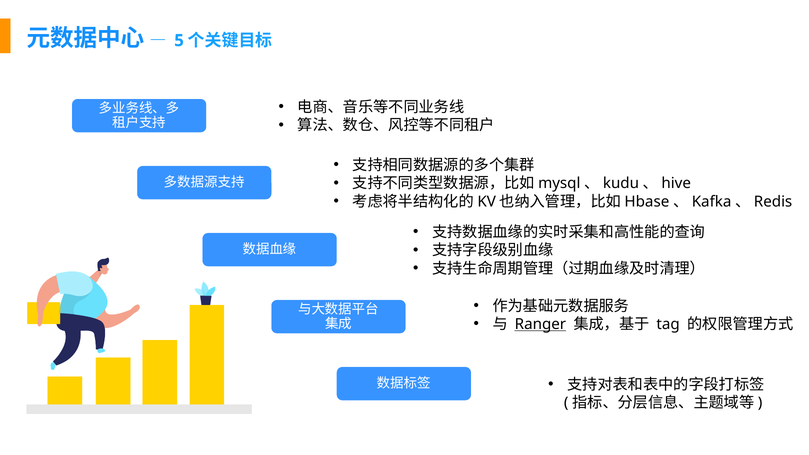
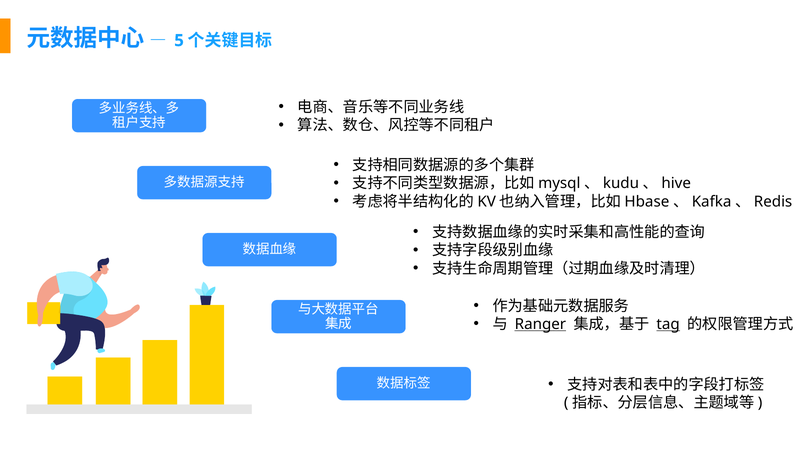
tag underline: none -> present
